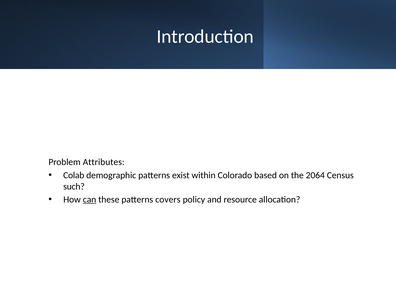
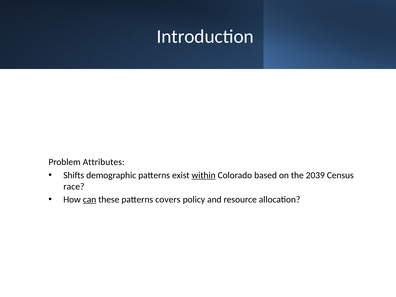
Colab: Colab -> Shifts
within underline: none -> present
2064: 2064 -> 2039
such: such -> race
